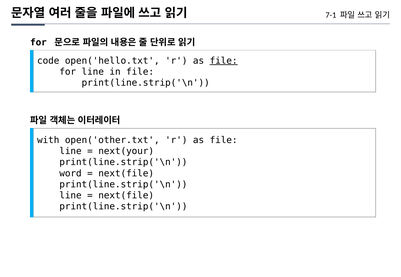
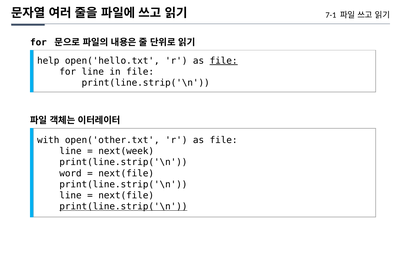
code: code -> help
next(your: next(your -> next(week
print(line.strip('\n at (123, 207) underline: none -> present
